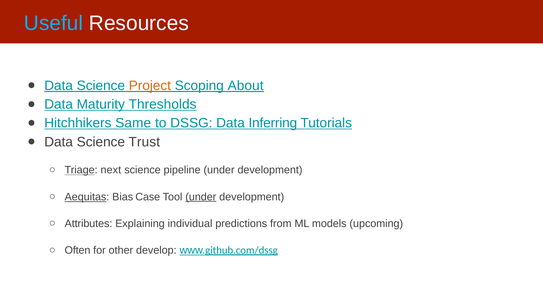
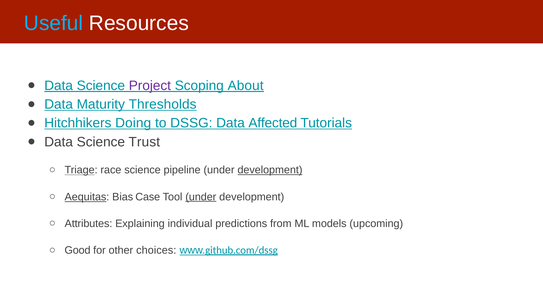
Project colour: orange -> purple
Same: Same -> Doing
Inferring: Inferring -> Affected
next: next -> race
development at (270, 170) underline: none -> present
Often: Often -> Good
develop: develop -> choices
